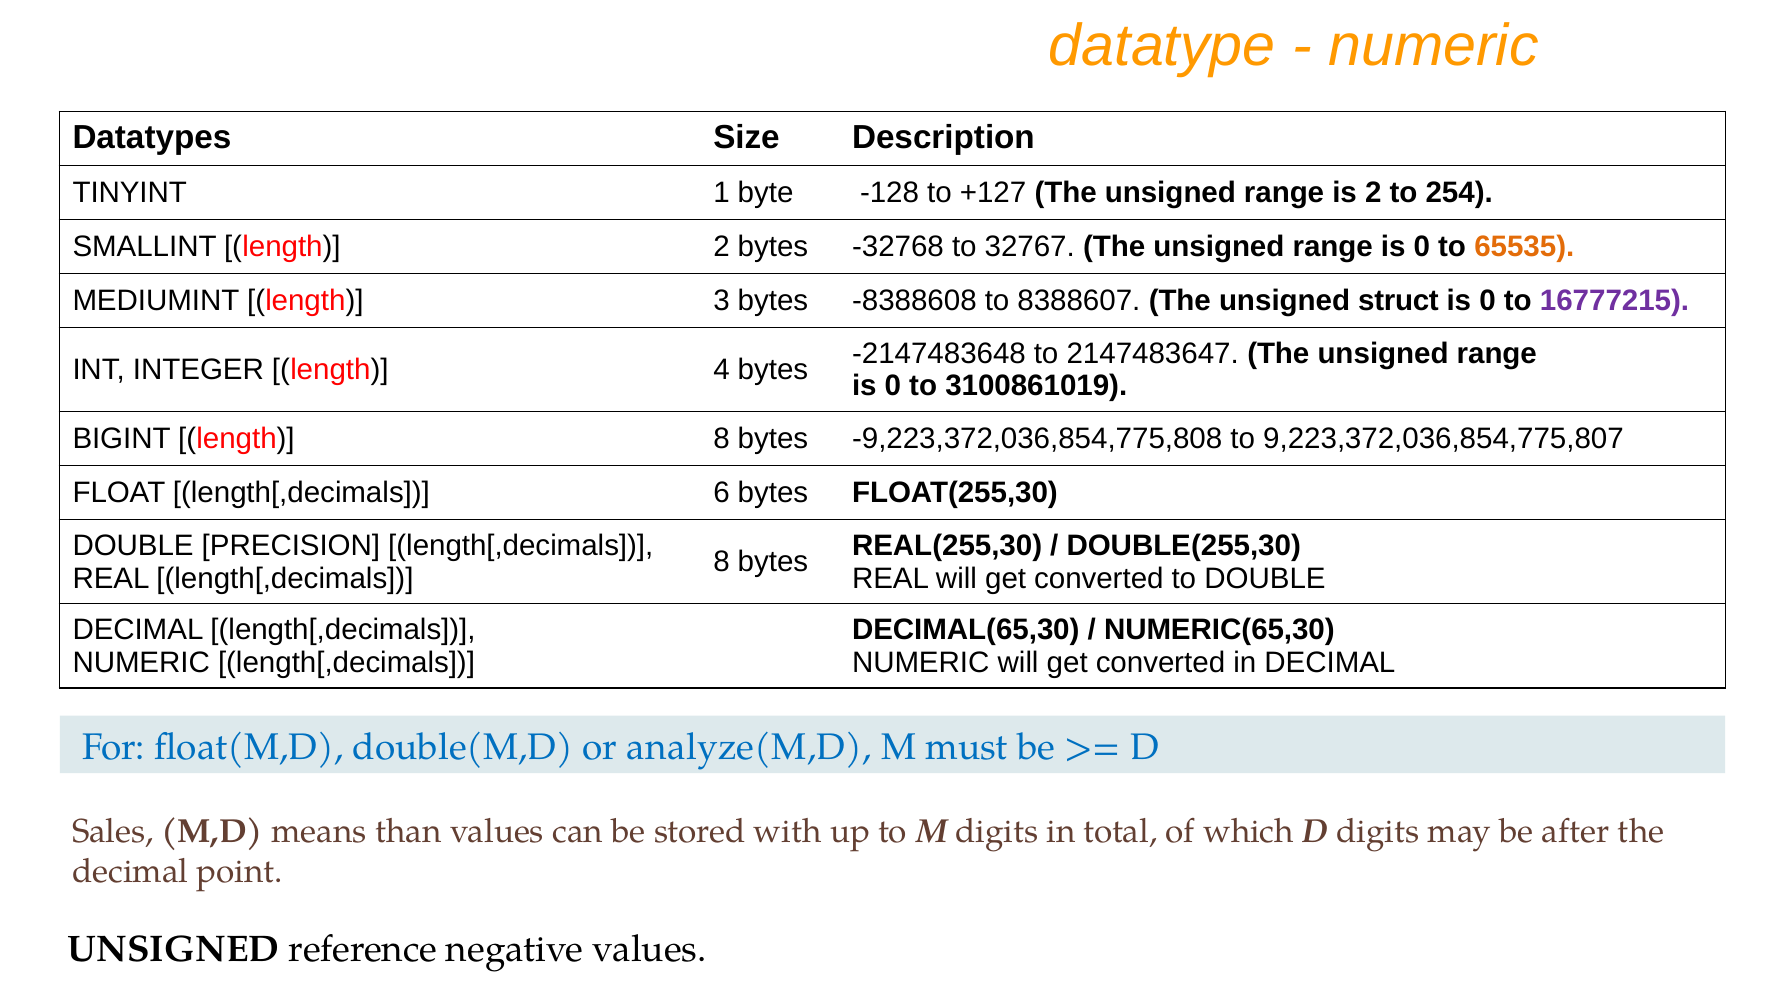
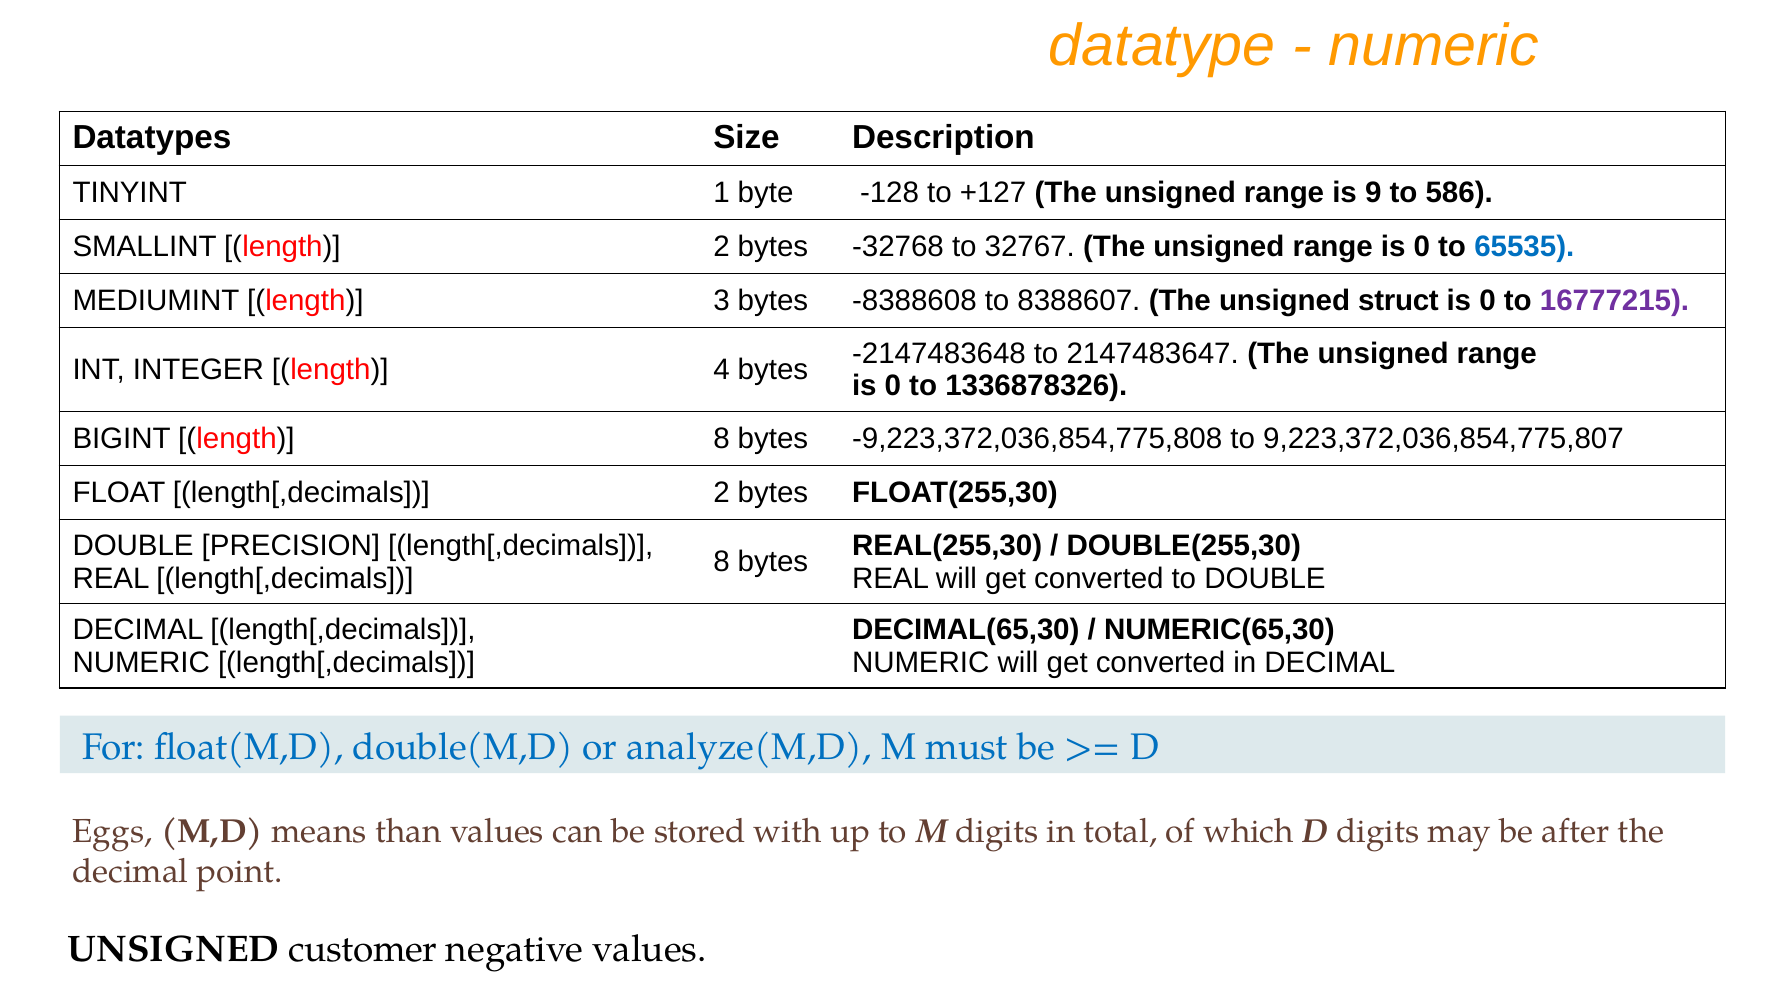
is 2: 2 -> 9
254: 254 -> 586
65535 colour: orange -> blue
3100861019: 3100861019 -> 1336878326
length[,decimals 6: 6 -> 2
Sales: Sales -> Eggs
reference: reference -> customer
